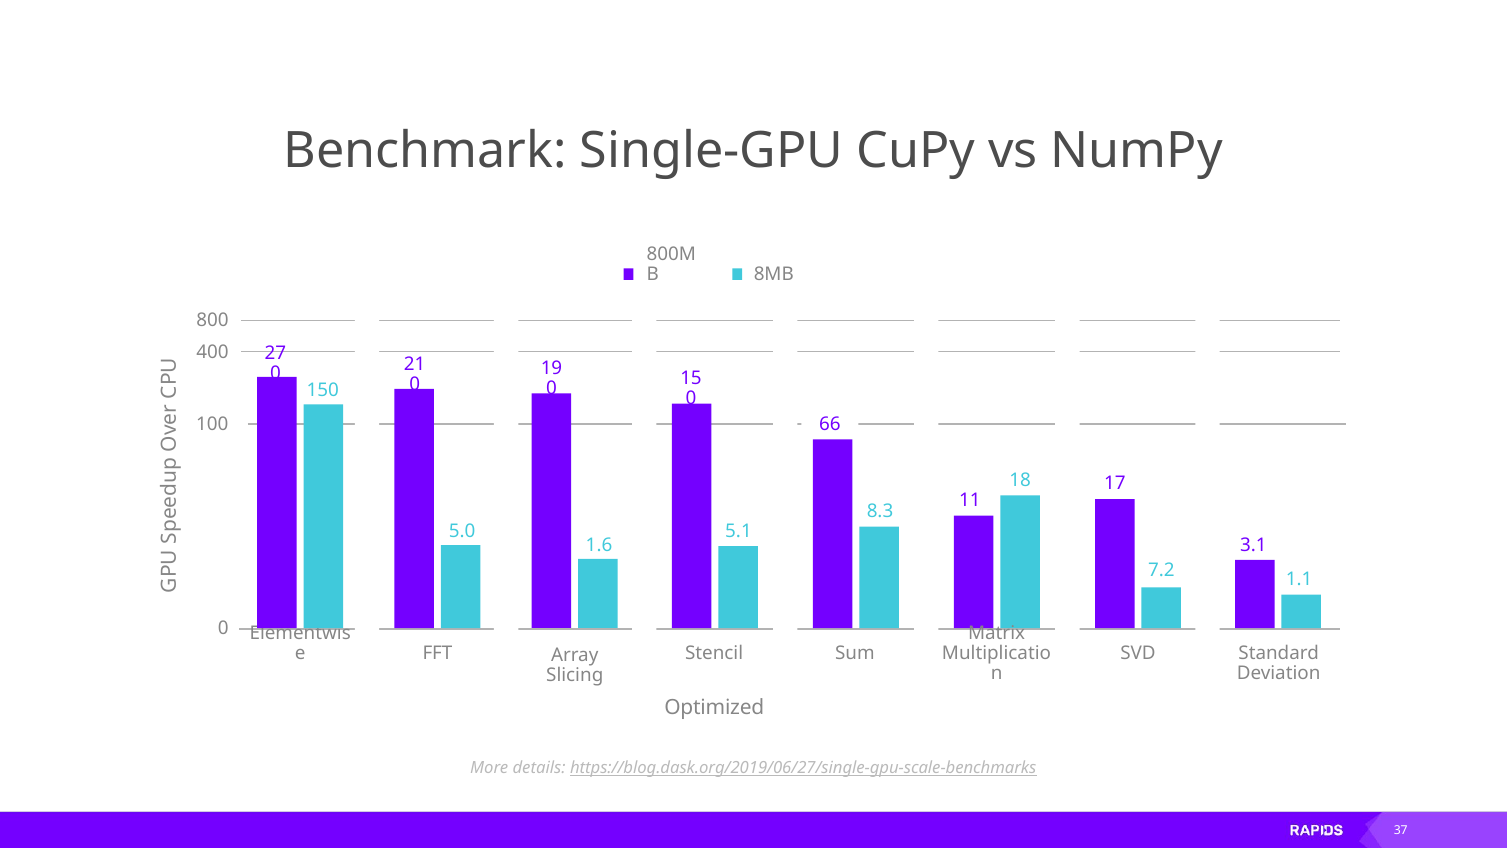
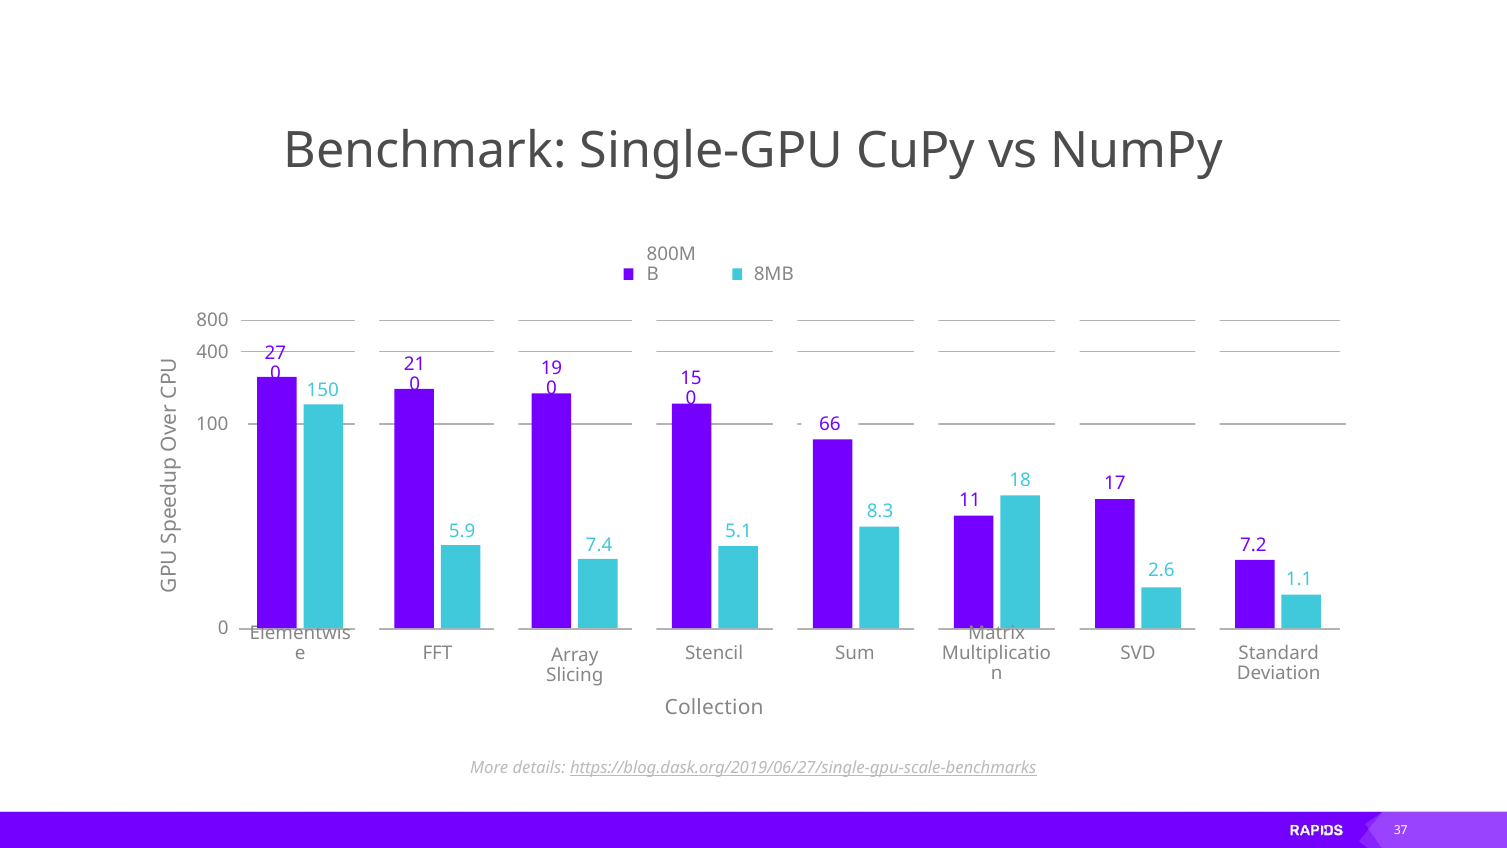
5.0: 5.0 -> 5.9
1.6: 1.6 -> 7.4
3.1: 3.1 -> 7.2
7.2: 7.2 -> 2.6
Optimized: Optimized -> Collection
